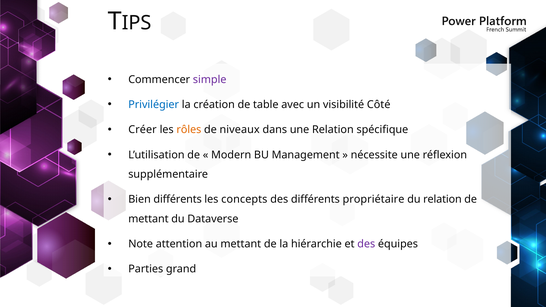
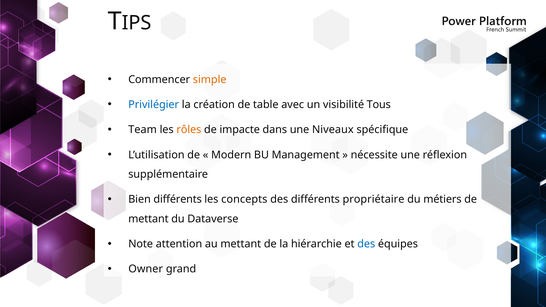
simple colour: purple -> orange
Côté: Côté -> Tous
Créer: Créer -> Team
niveaux: niveaux -> impacte
une Relation: Relation -> Niveaux
du relation: relation -> métiers
des at (366, 244) colour: purple -> blue
Parties: Parties -> Owner
